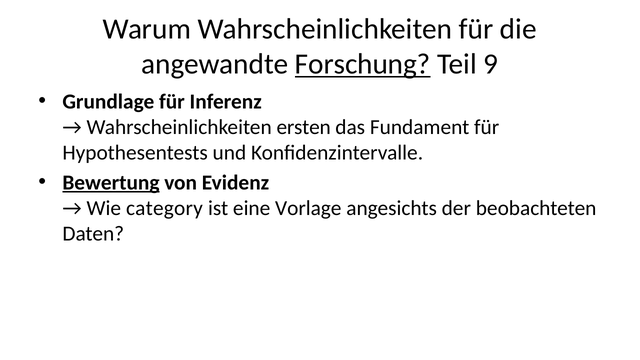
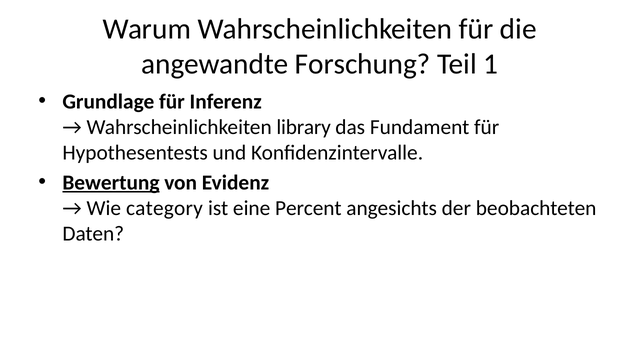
Forschung underline: present -> none
9: 9 -> 1
ersten: ersten -> library
Vorlage: Vorlage -> Percent
